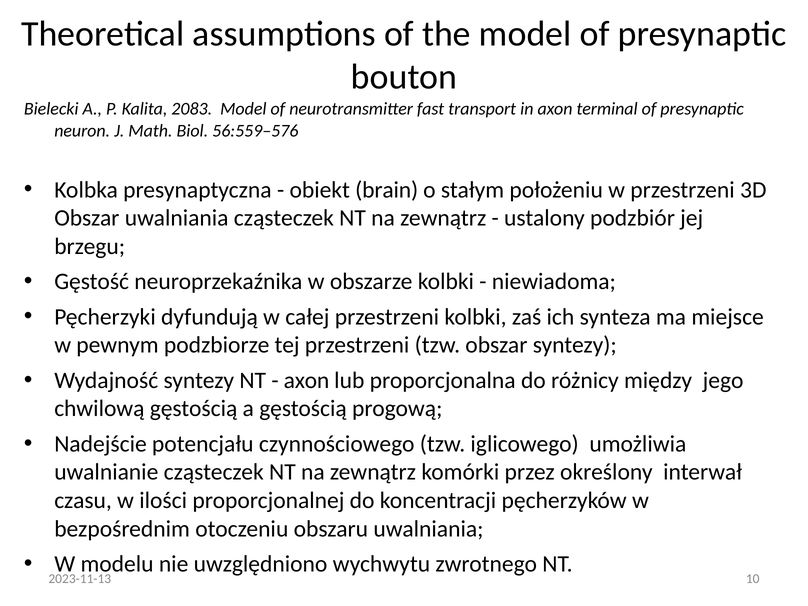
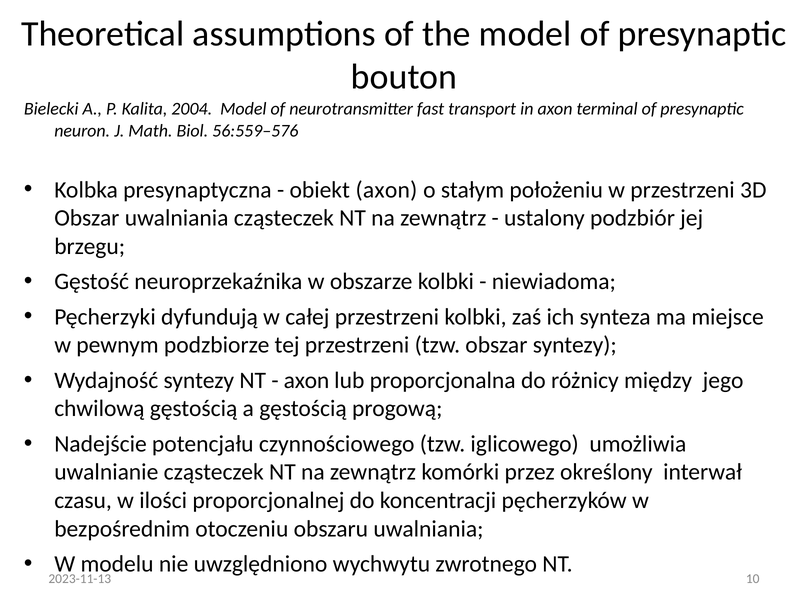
2083: 2083 -> 2004
obiekt brain: brain -> axon
